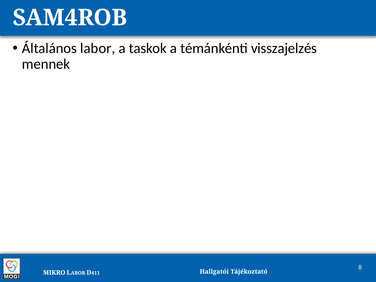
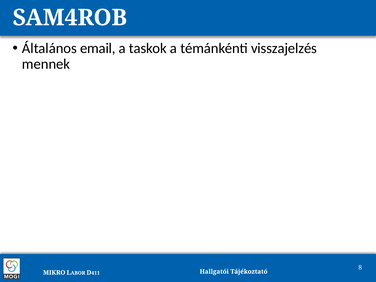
Általános labor: labor -> email
